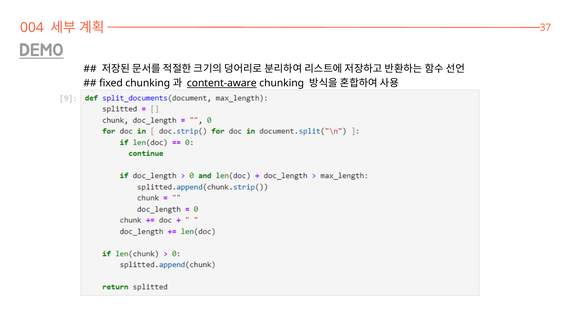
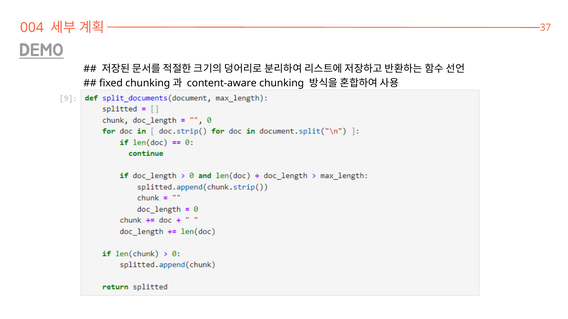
content-aware underline: present -> none
